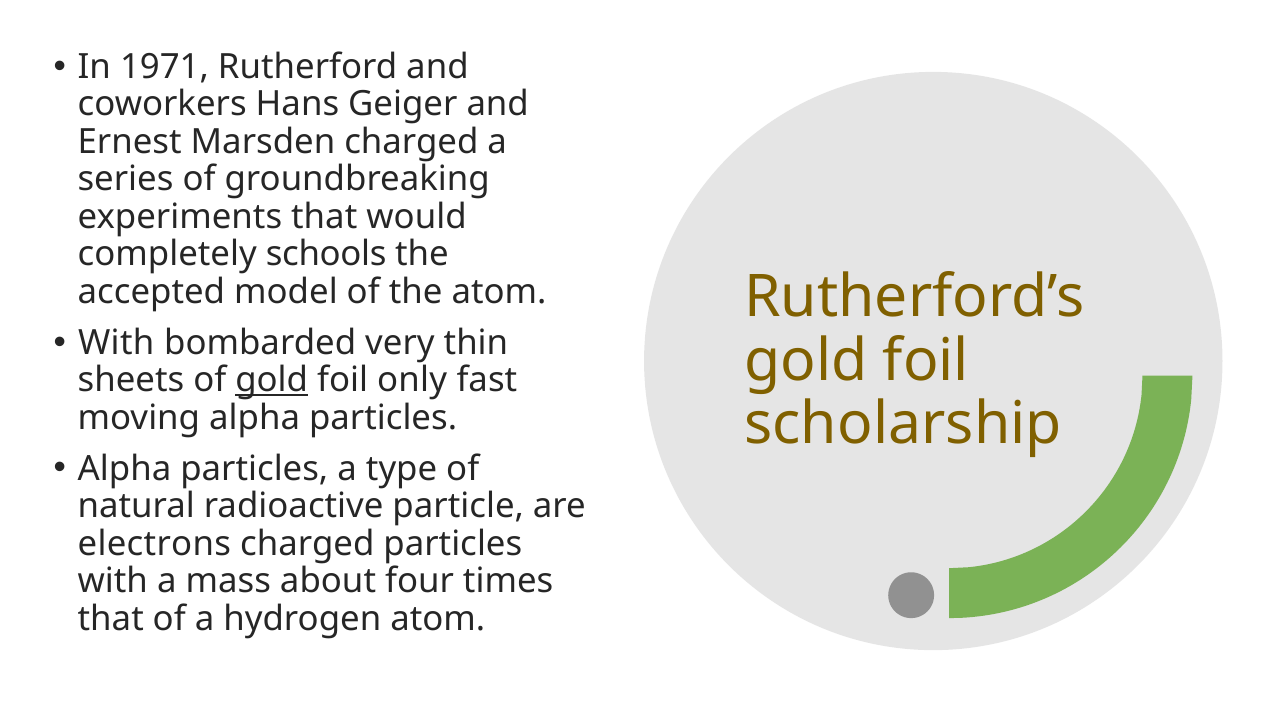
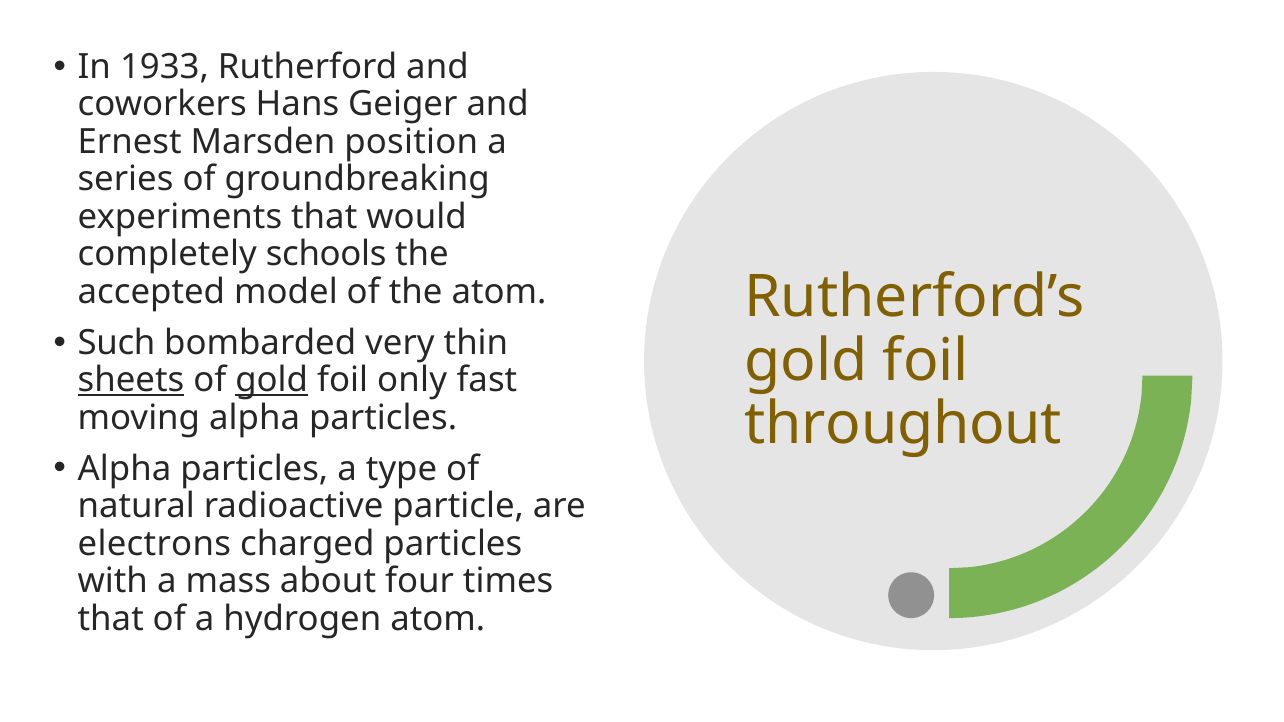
1971: 1971 -> 1933
Marsden charged: charged -> position
With at (116, 343): With -> Such
sheets underline: none -> present
scholarship: scholarship -> throughout
